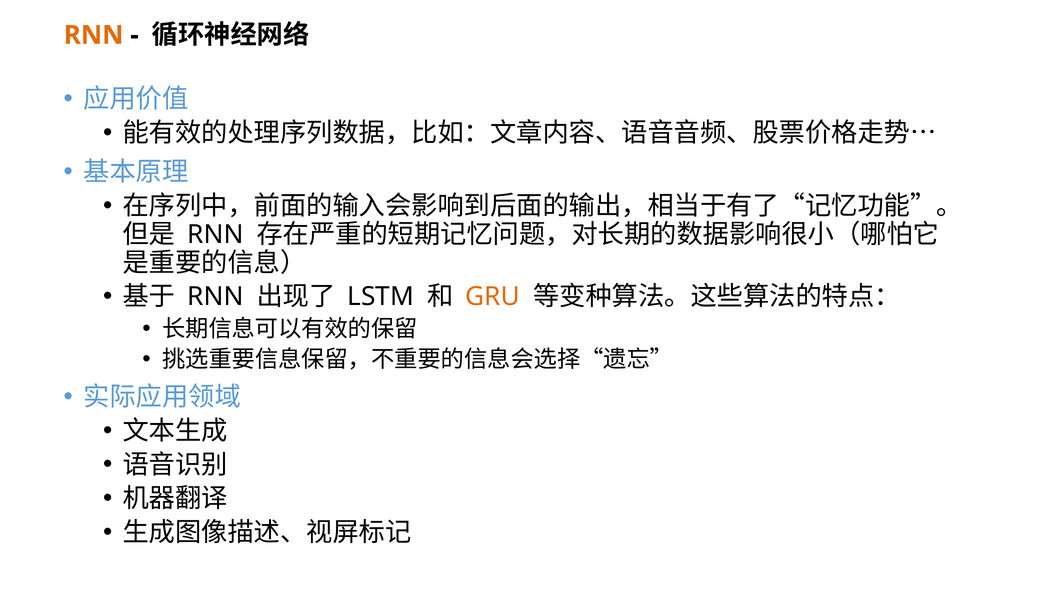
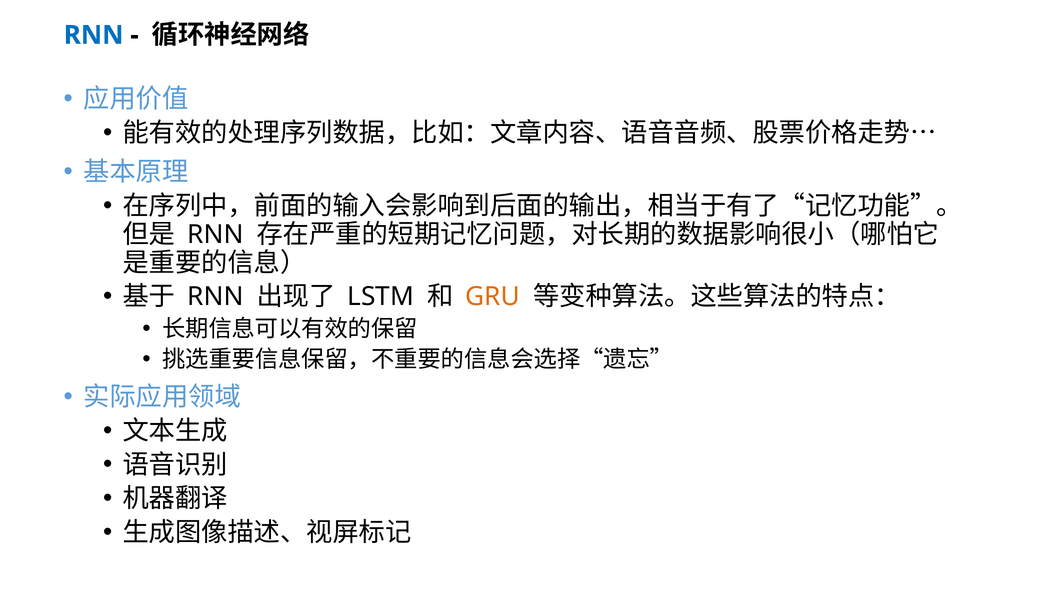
RNN at (94, 35) colour: orange -> blue
